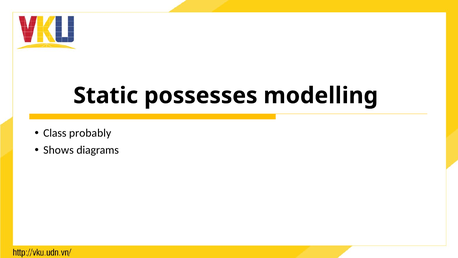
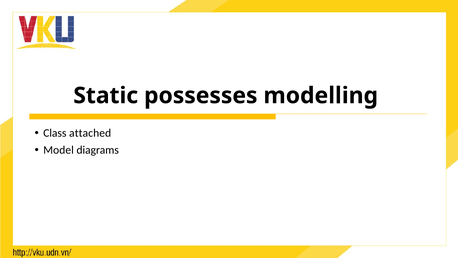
probably: probably -> attached
Shows: Shows -> Model
